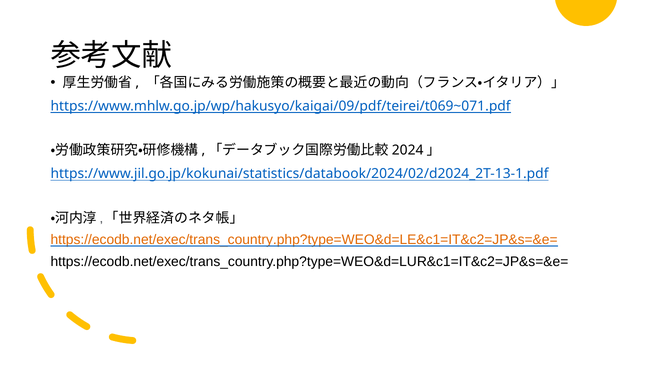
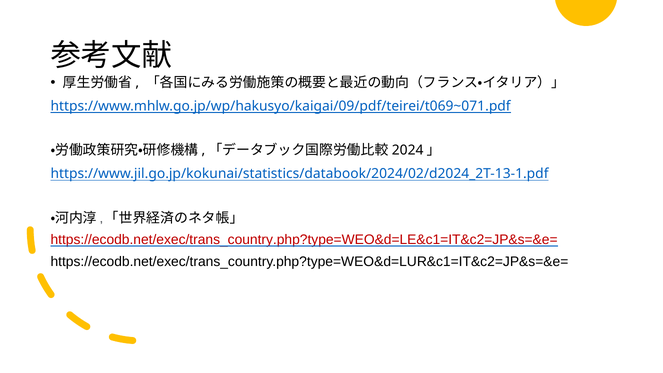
https://ecodb.net/exec/trans_country.php?type=WEO&d=LE&c1=IT&c2=JP&s=&e= colour: orange -> red
